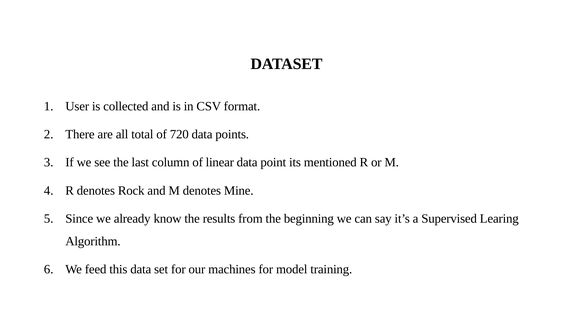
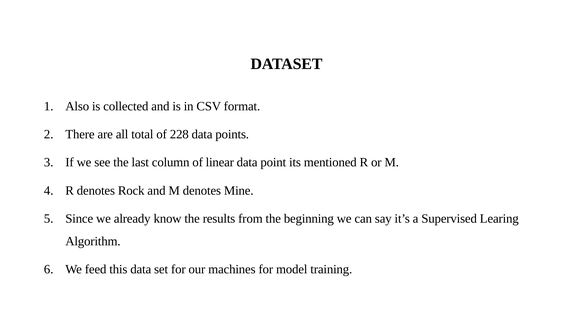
User: User -> Also
720: 720 -> 228
